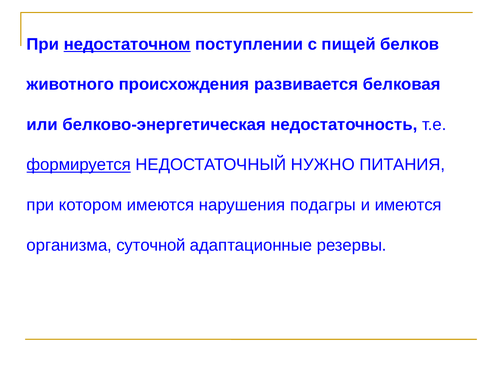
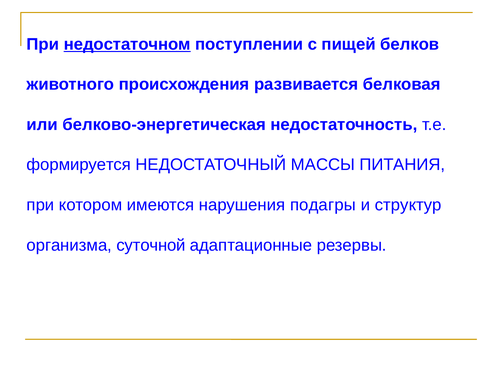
формируется underline: present -> none
НУЖНО: НУЖНО -> МАССЫ
и имеются: имеются -> структур
